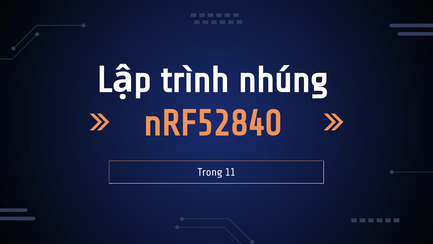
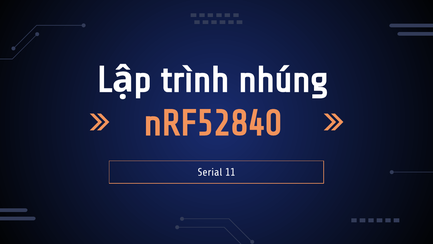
Trong: Trong -> Serial
